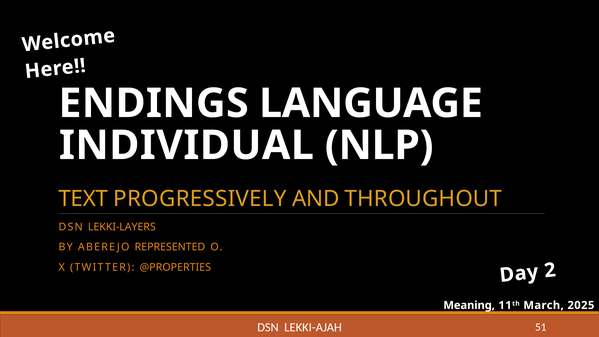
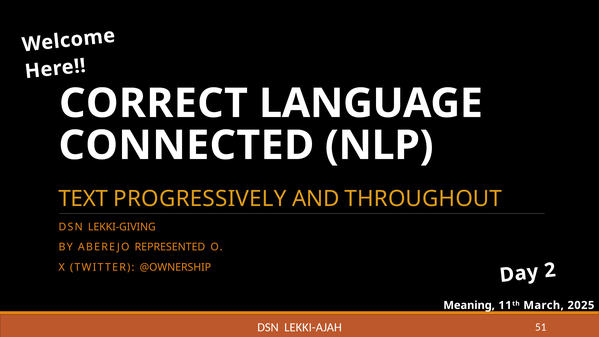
ENDINGS: ENDINGS -> CORRECT
INDIVIDUAL: INDIVIDUAL -> CONNECTED
LEKKI-LAYERS: LEKKI-LAYERS -> LEKKI-GIVING
@PROPERTIES: @PROPERTIES -> @OWNERSHIP
